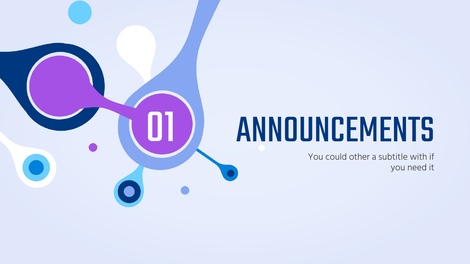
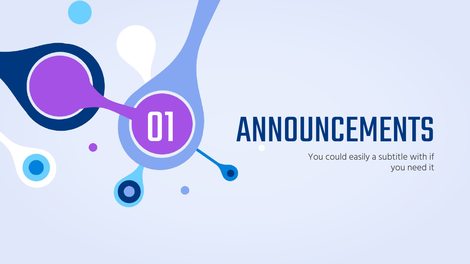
other: other -> easily
